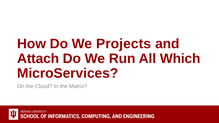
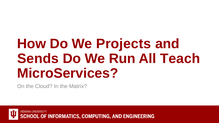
Attach: Attach -> Sends
Which: Which -> Teach
